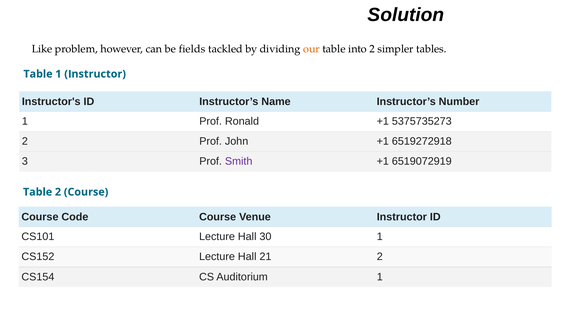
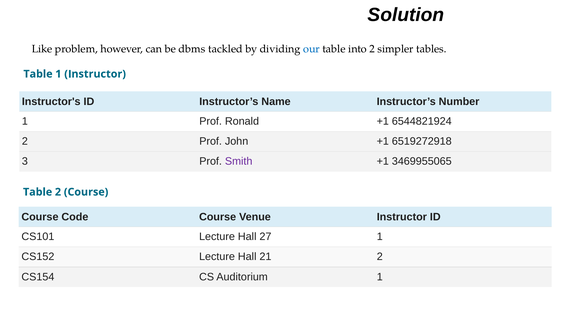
fields: fields -> dbms
our colour: orange -> blue
5375735273: 5375735273 -> 6544821924
6519072919: 6519072919 -> 3469955065
30: 30 -> 27
